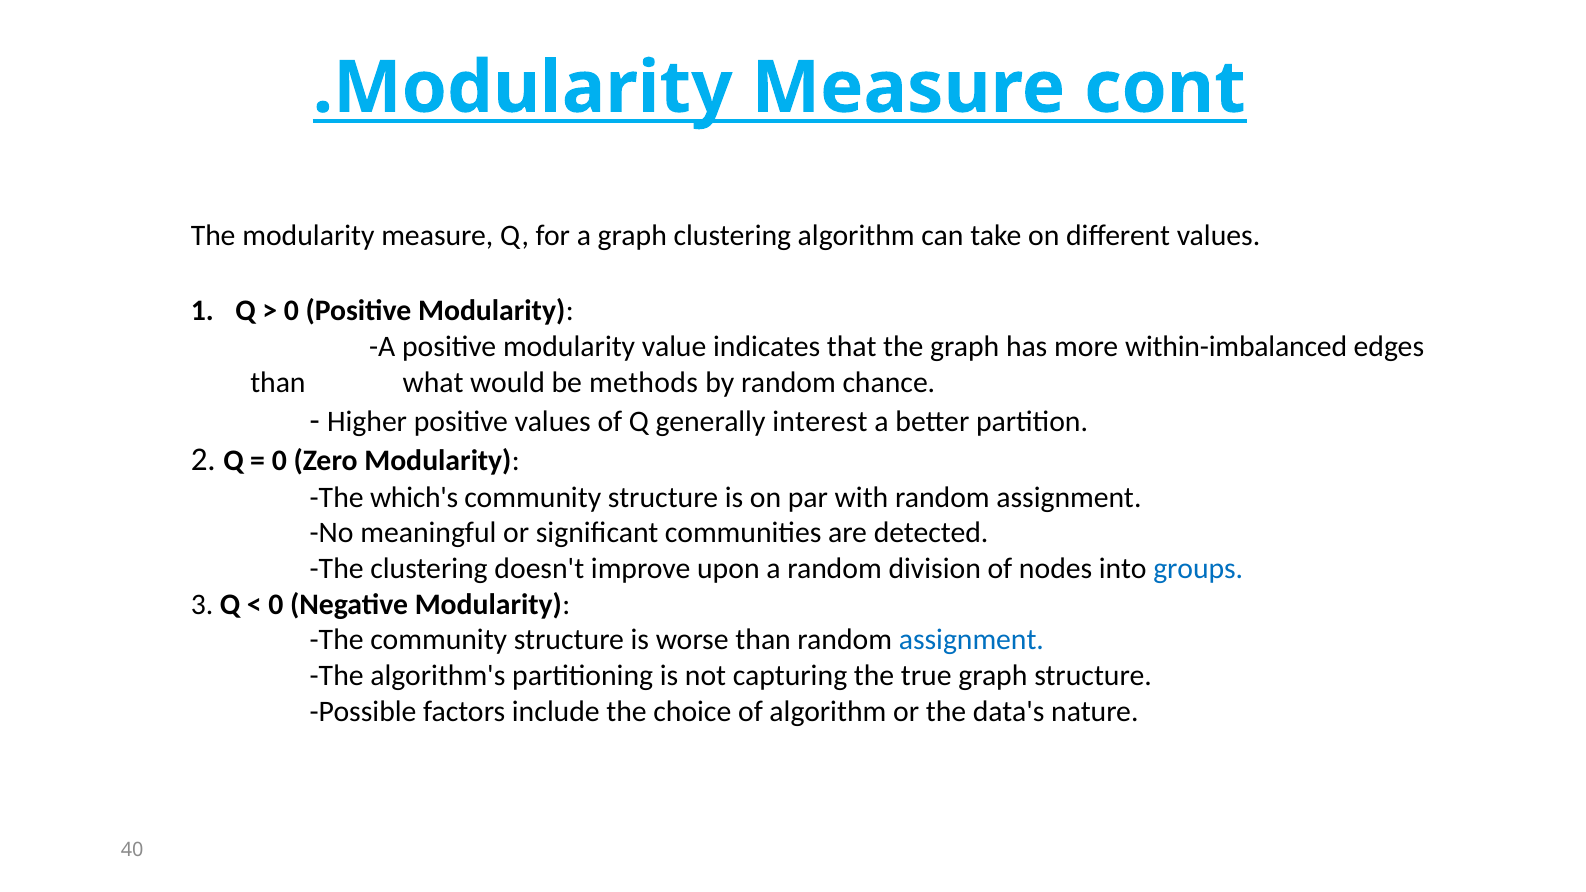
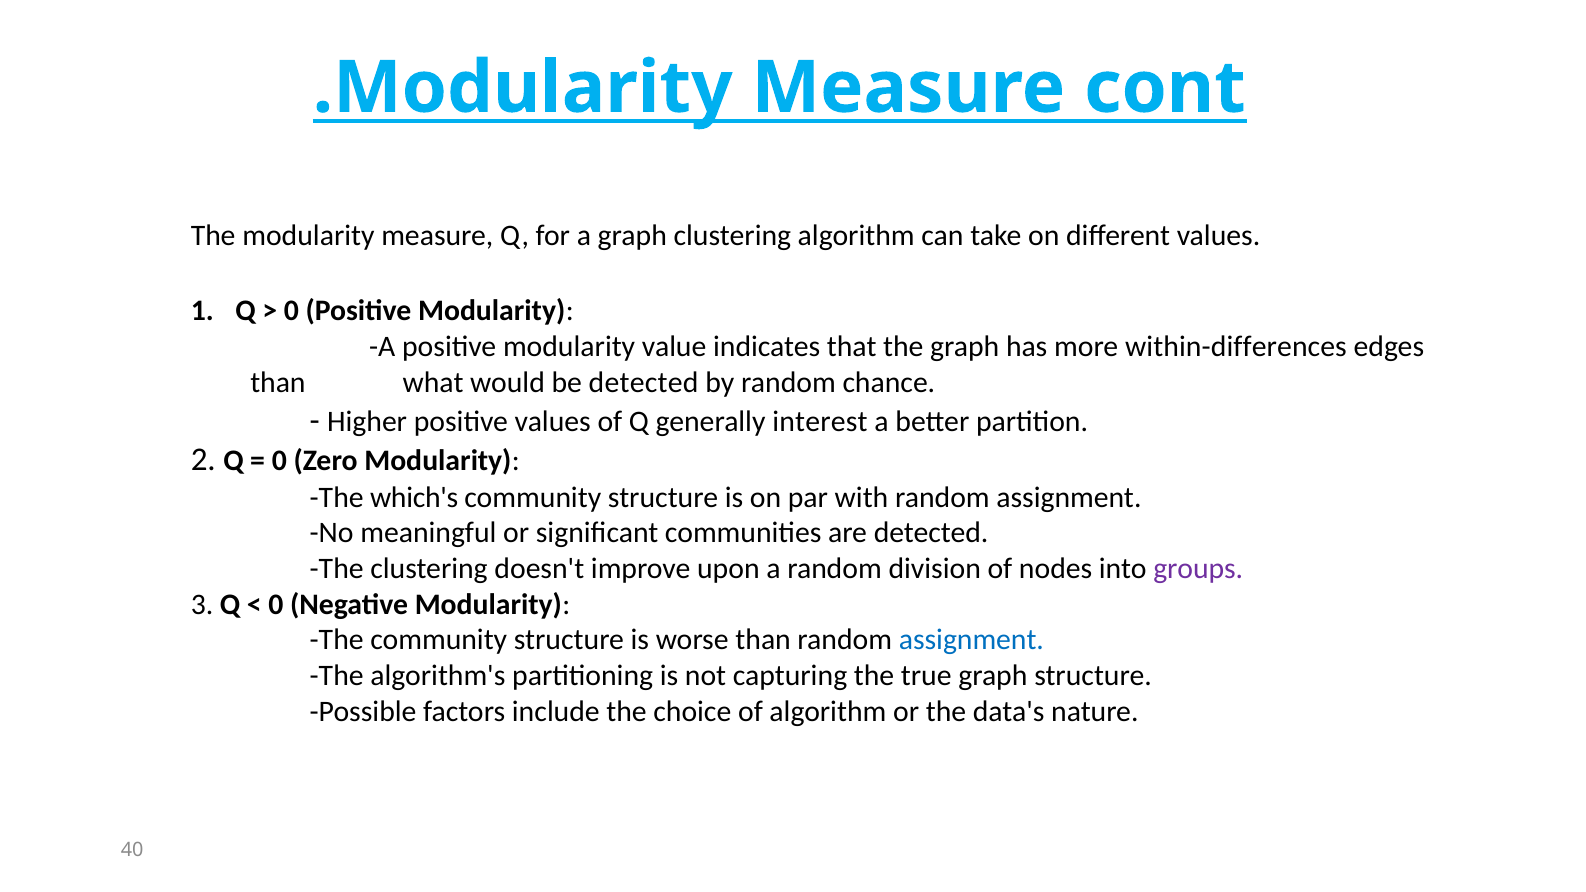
within-imbalanced: within-imbalanced -> within-differences
be methods: methods -> detected
groups colour: blue -> purple
